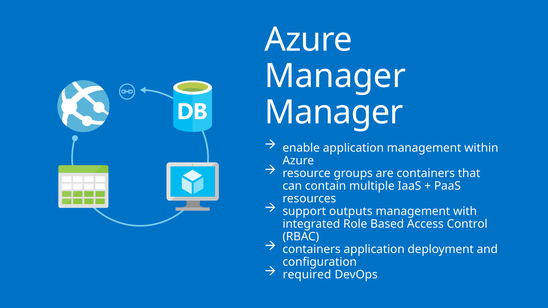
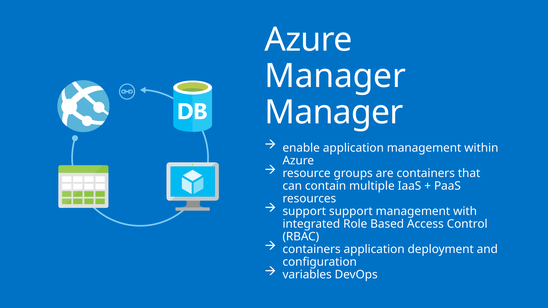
support outputs: outputs -> support
required: required -> variables
